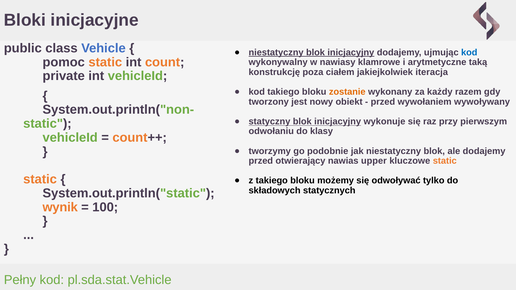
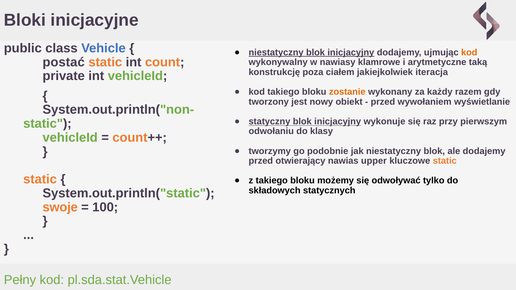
kod at (469, 52) colour: blue -> orange
pomoc: pomoc -> postać
wywoływany: wywoływany -> wyświetlanie
wynik: wynik -> swoje
